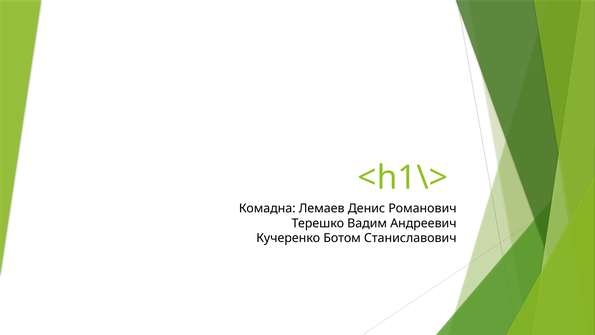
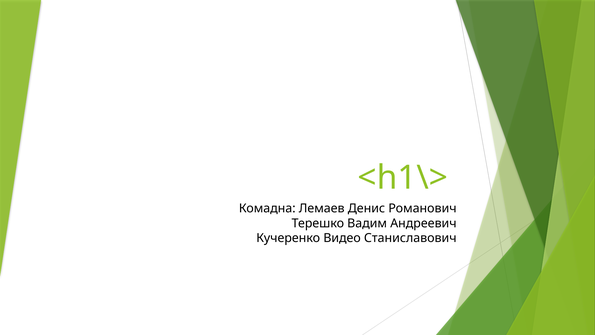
Ботом: Ботом -> Видео
